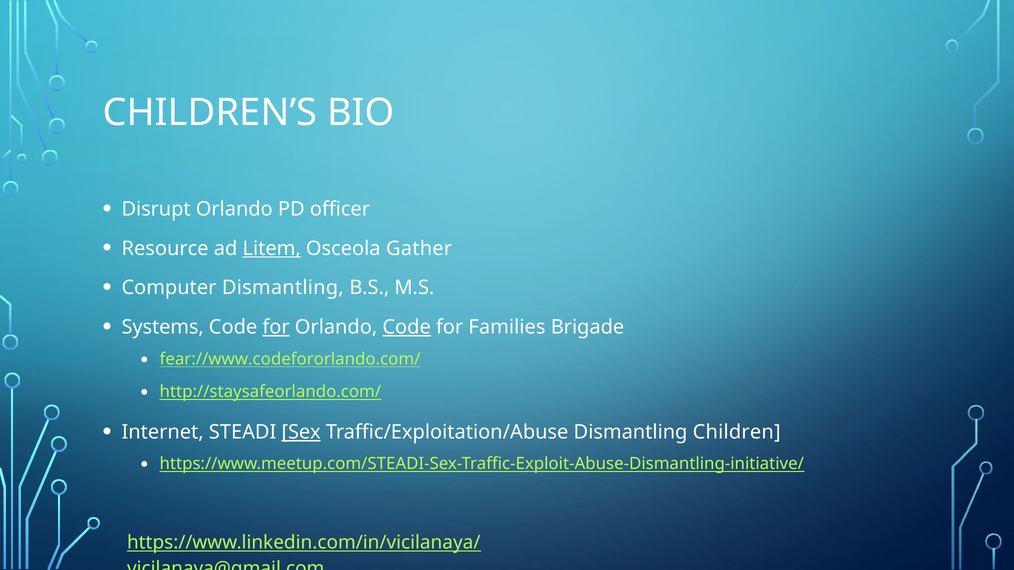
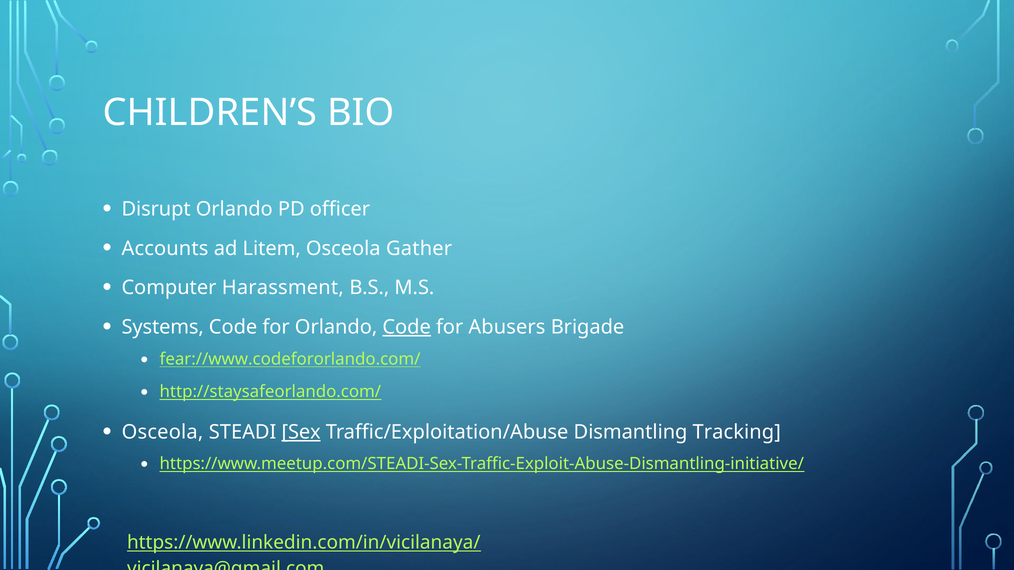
Resource: Resource -> Accounts
Litem underline: present -> none
Computer Dismantling: Dismantling -> Harassment
for at (276, 327) underline: present -> none
Families: Families -> Abusers
Internet at (163, 432): Internet -> Osceola
Children: Children -> Tracking
